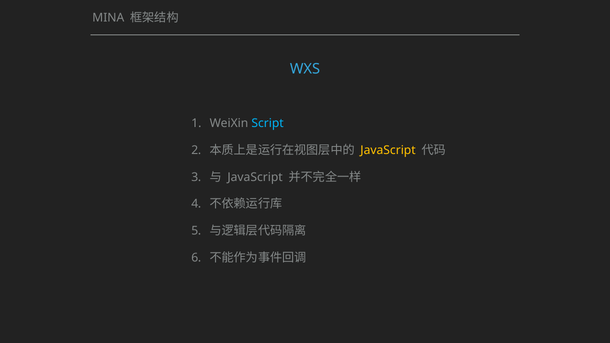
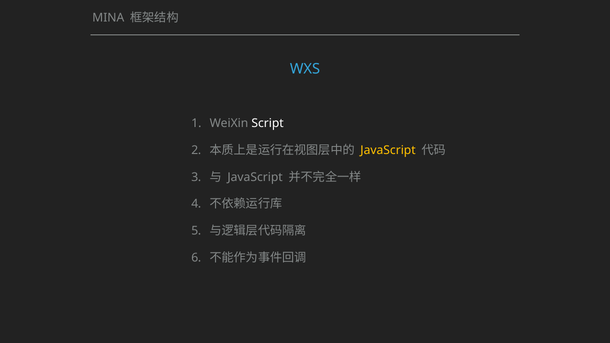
Script colour: light blue -> white
